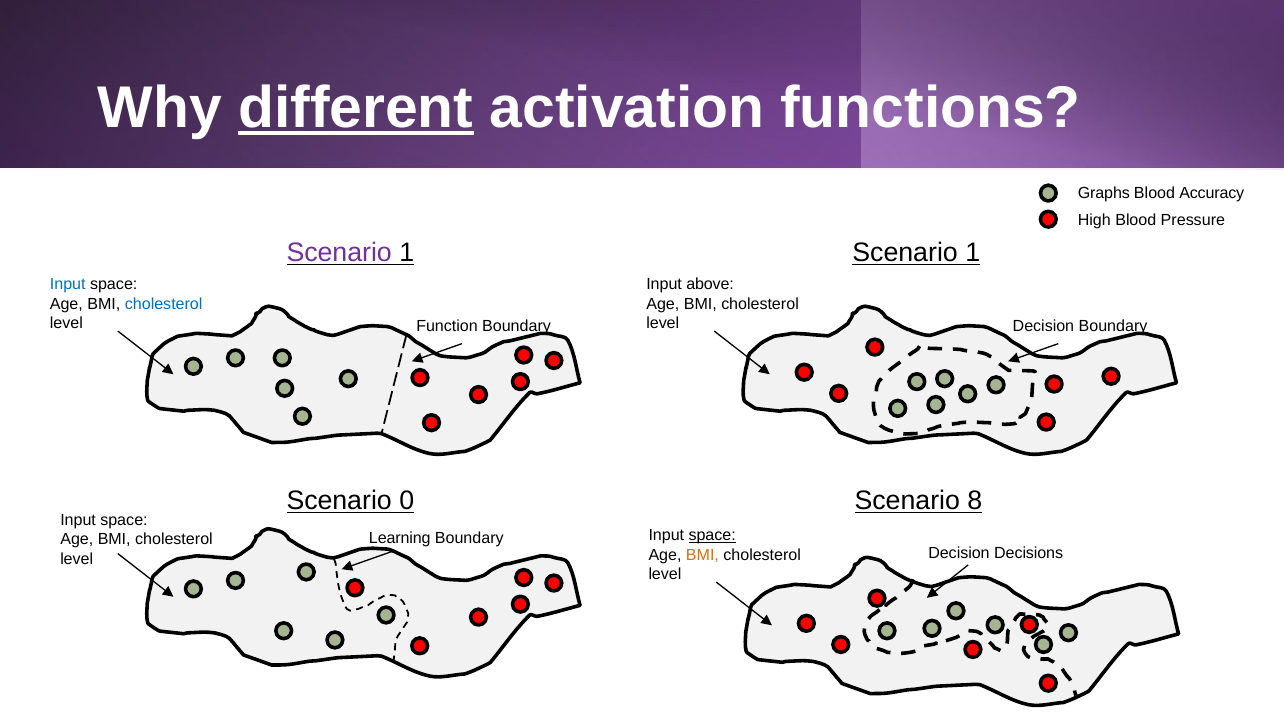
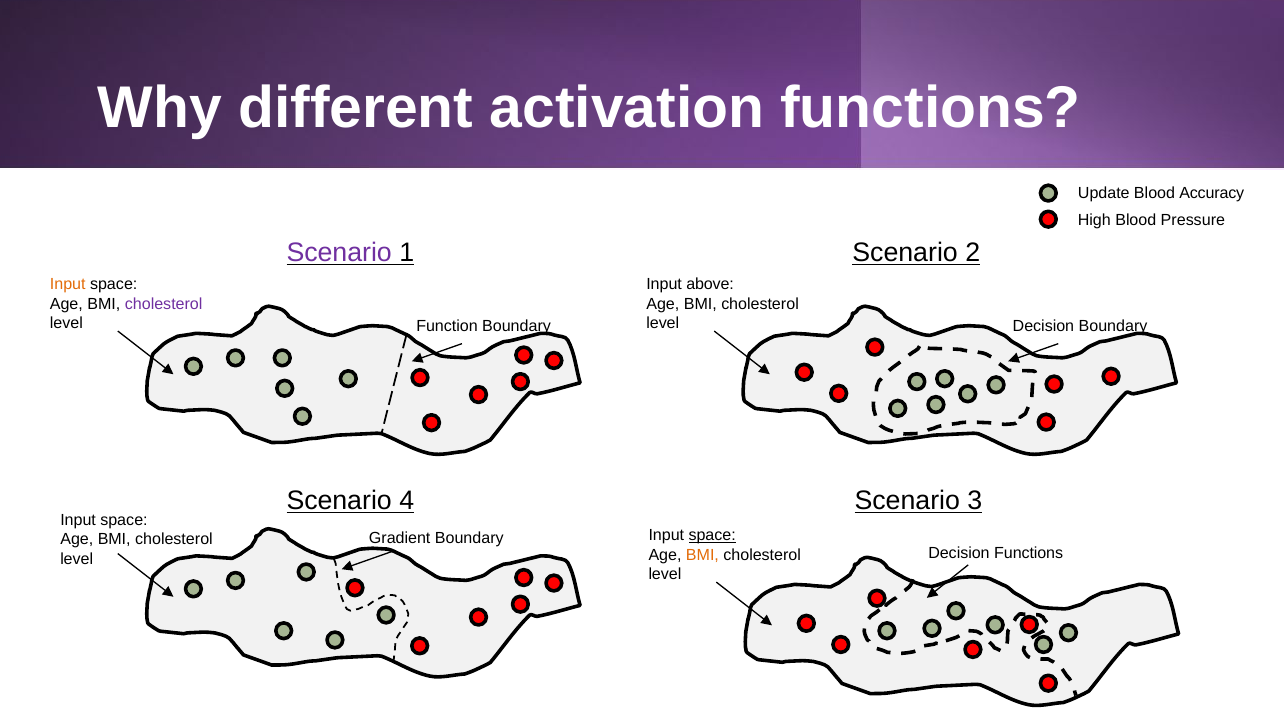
different underline: present -> none
Graphs: Graphs -> Update
1 at (973, 253): 1 -> 2
Input at (68, 285) colour: blue -> orange
cholesterol at (164, 304) colour: blue -> purple
0: 0 -> 4
8: 8 -> 3
Learning: Learning -> Gradient
Decision Decisions: Decisions -> Functions
